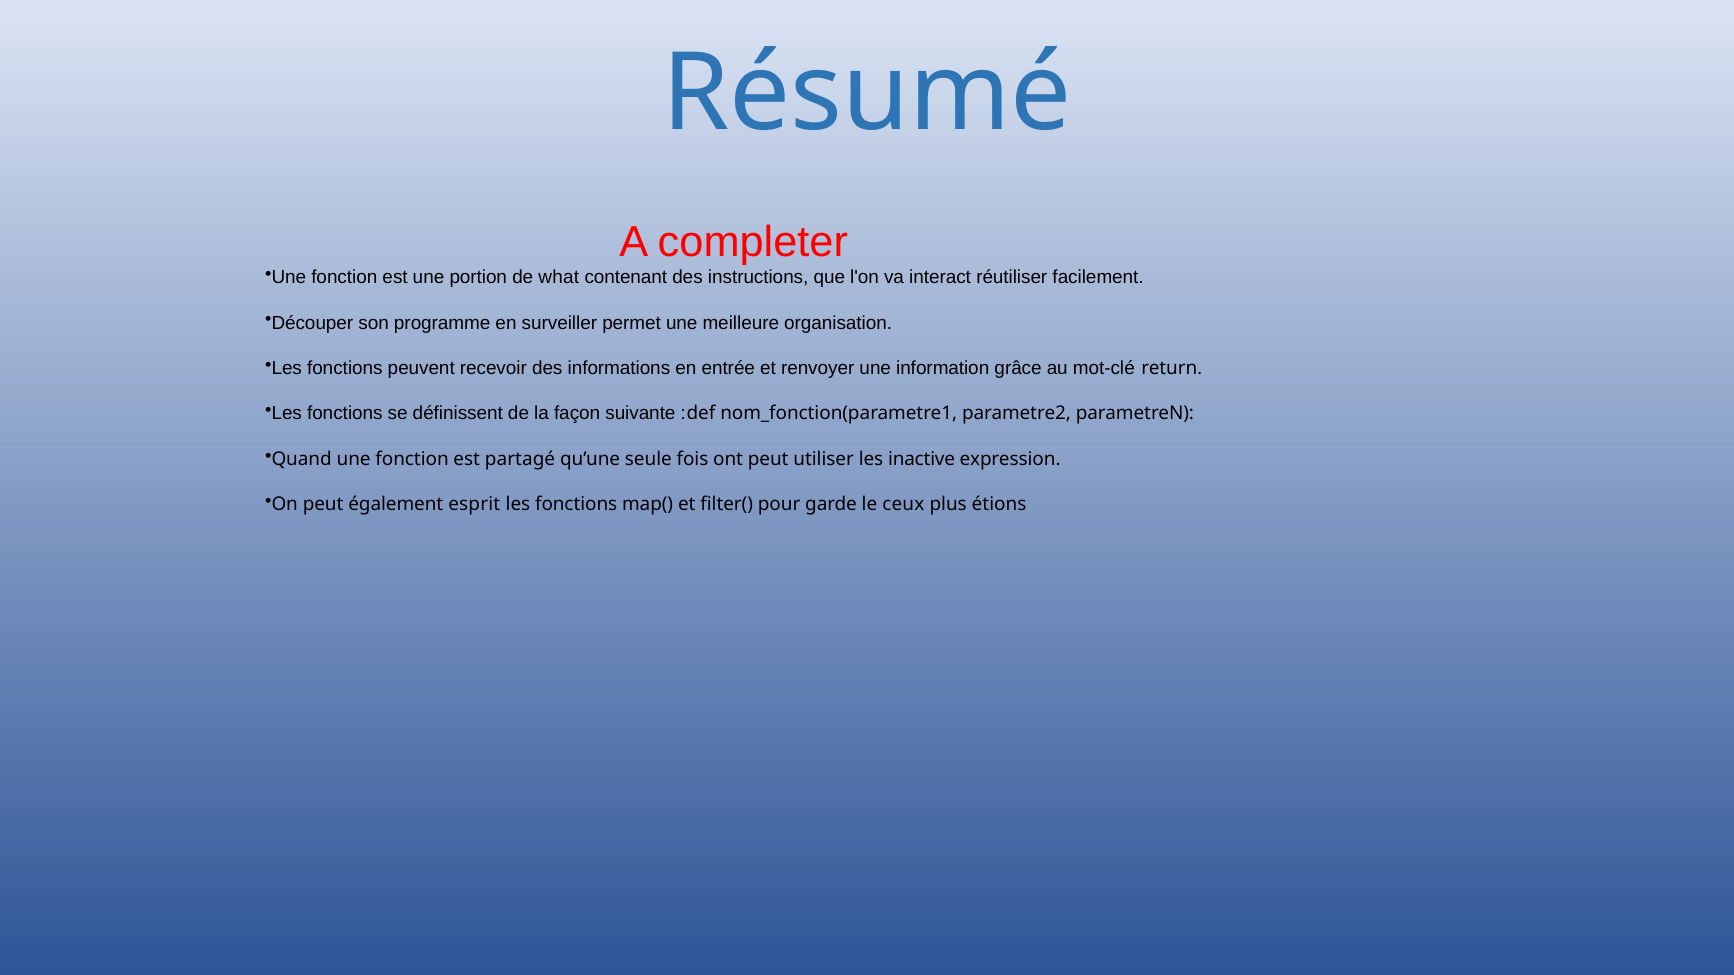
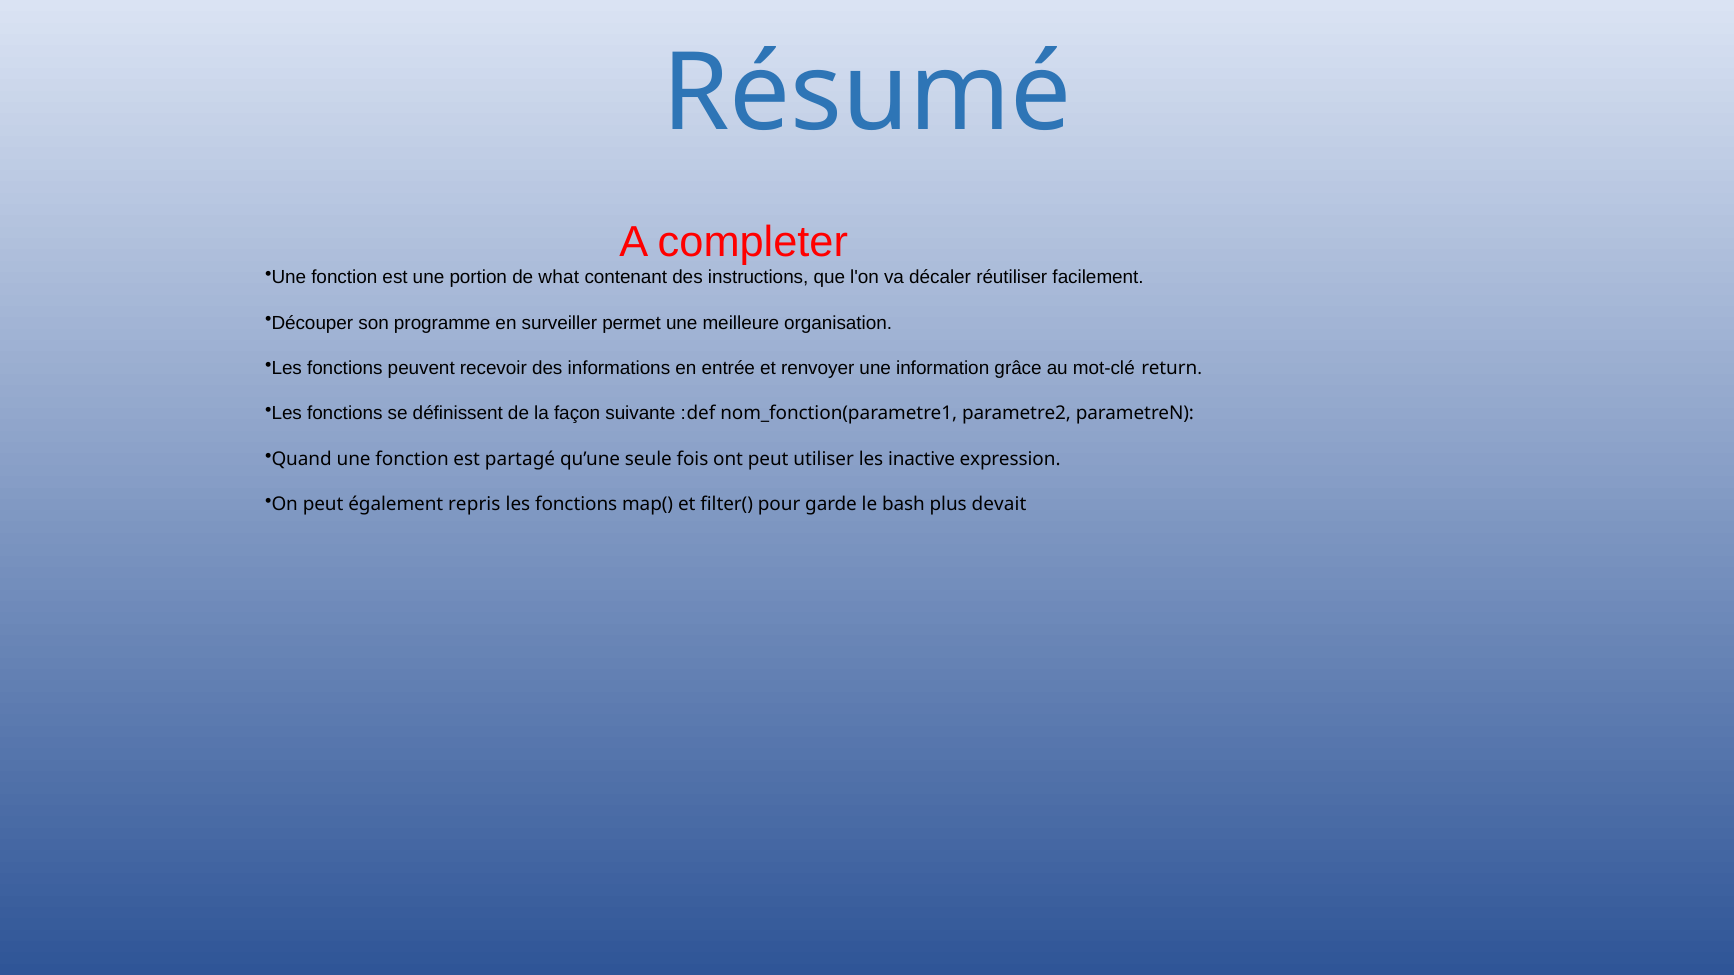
interact: interact -> décaler
esprit: esprit -> repris
ceux: ceux -> bash
étions: étions -> devait
